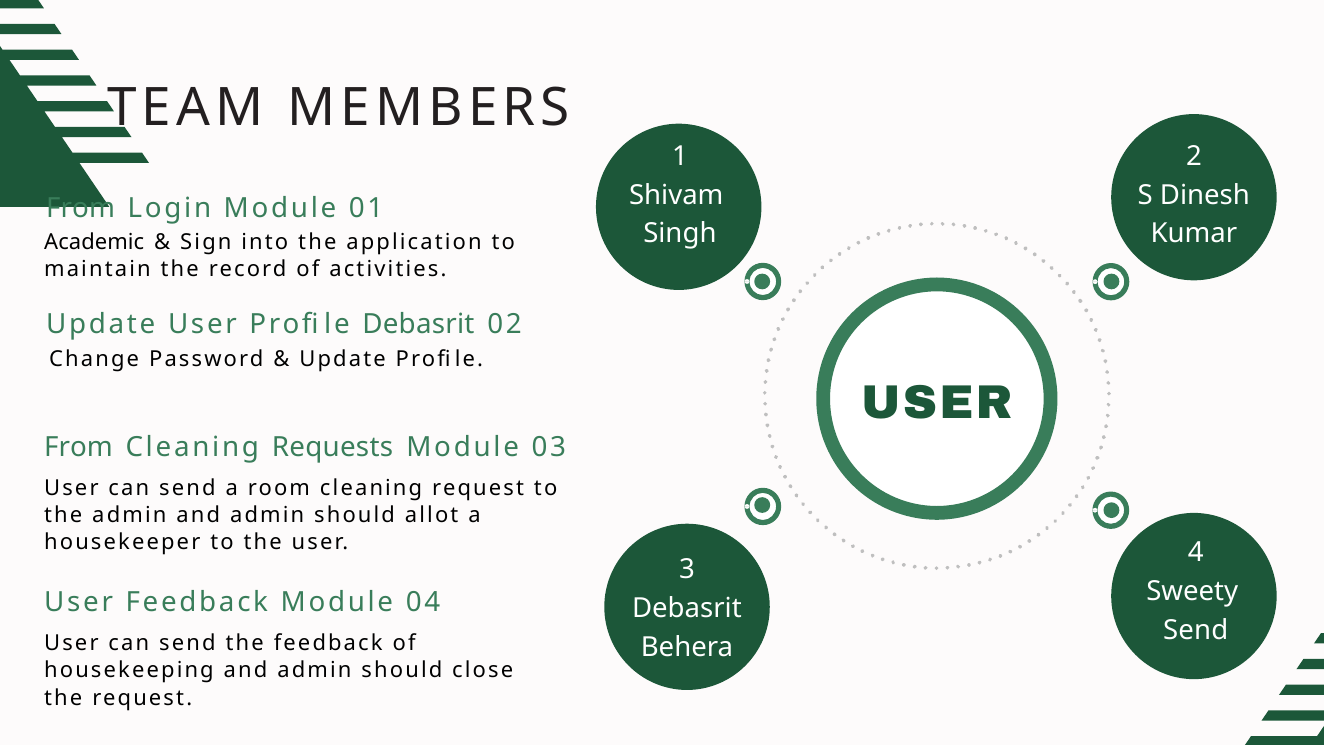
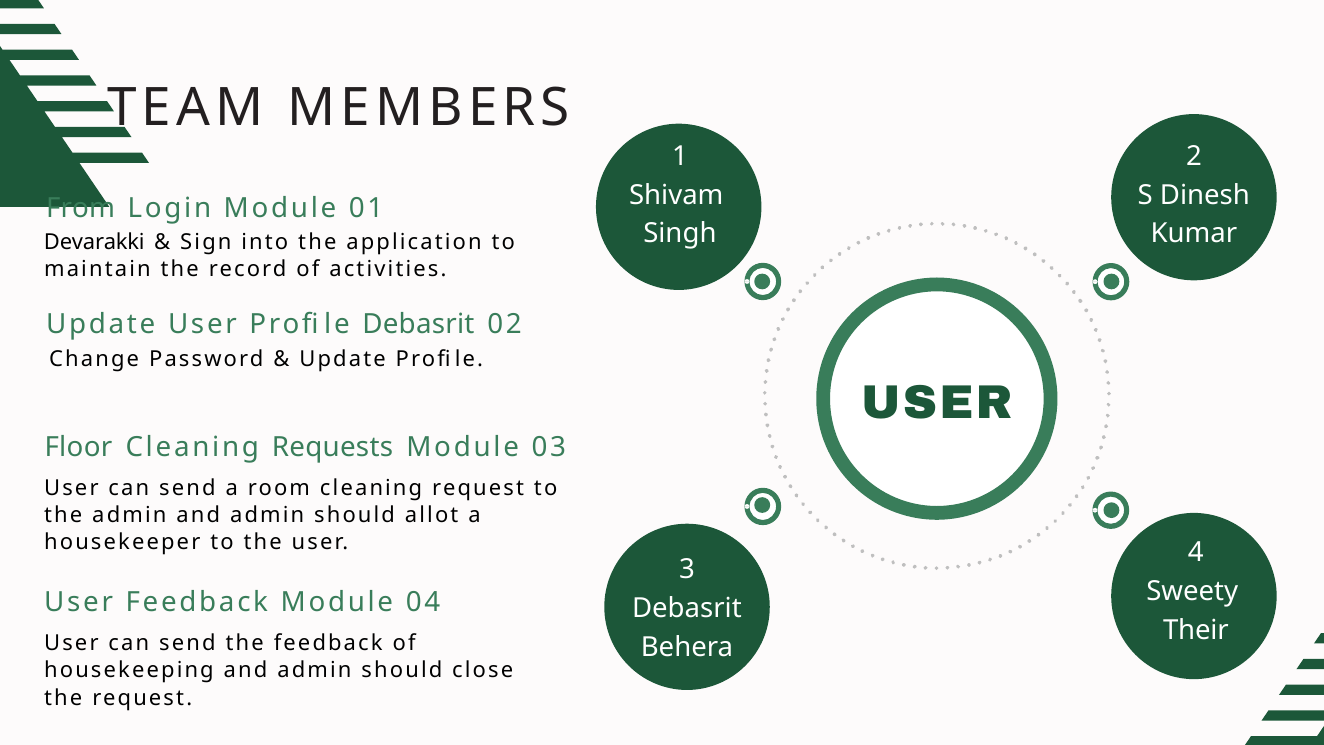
Academic: Academic -> Devarakki
From at (79, 447): From -> Floor
Send at (1196, 630): Send -> Their
